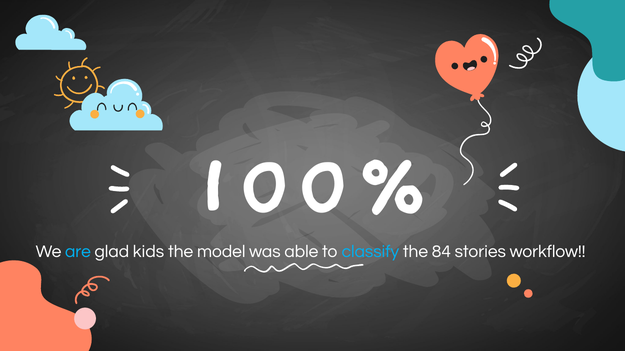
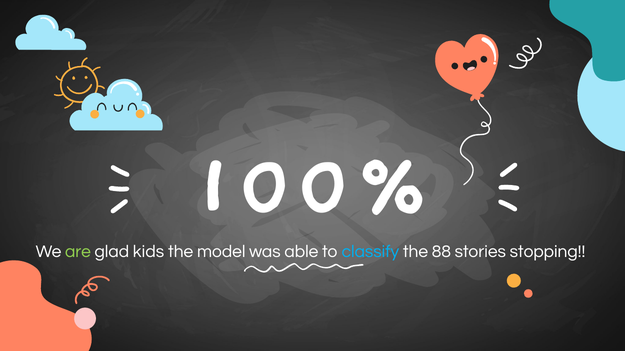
are colour: light blue -> light green
84: 84 -> 88
workflow: workflow -> stopping
